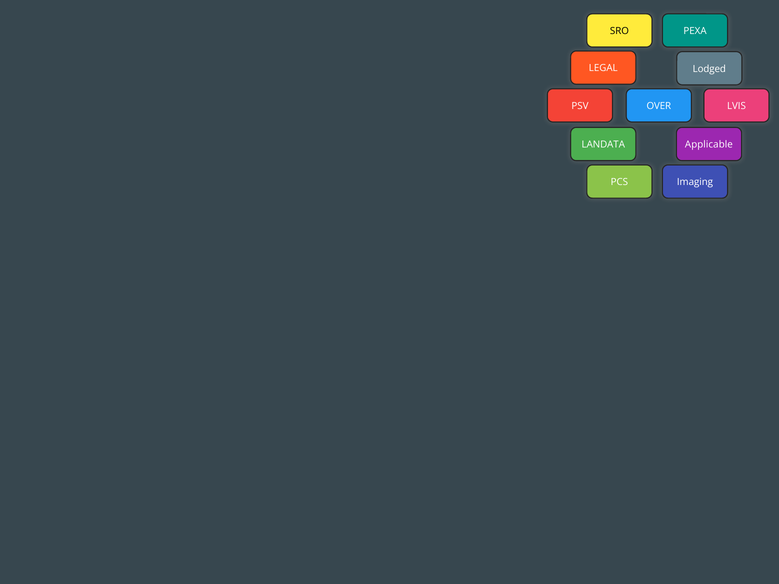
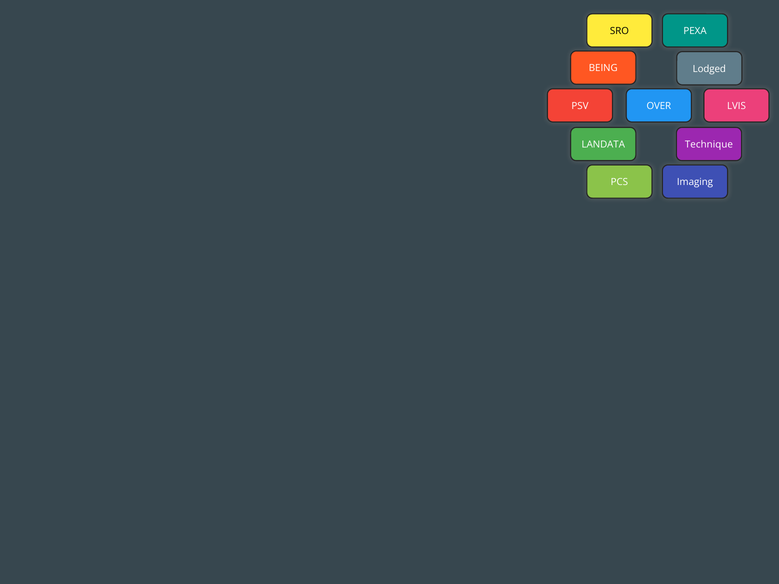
LEGAL: LEGAL -> BEING
Applicable: Applicable -> Technique
